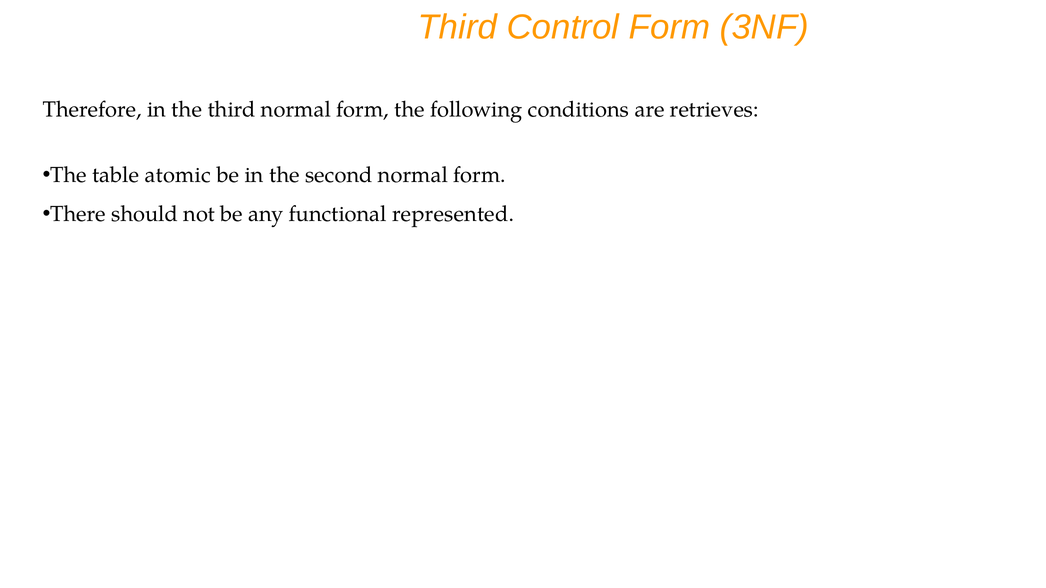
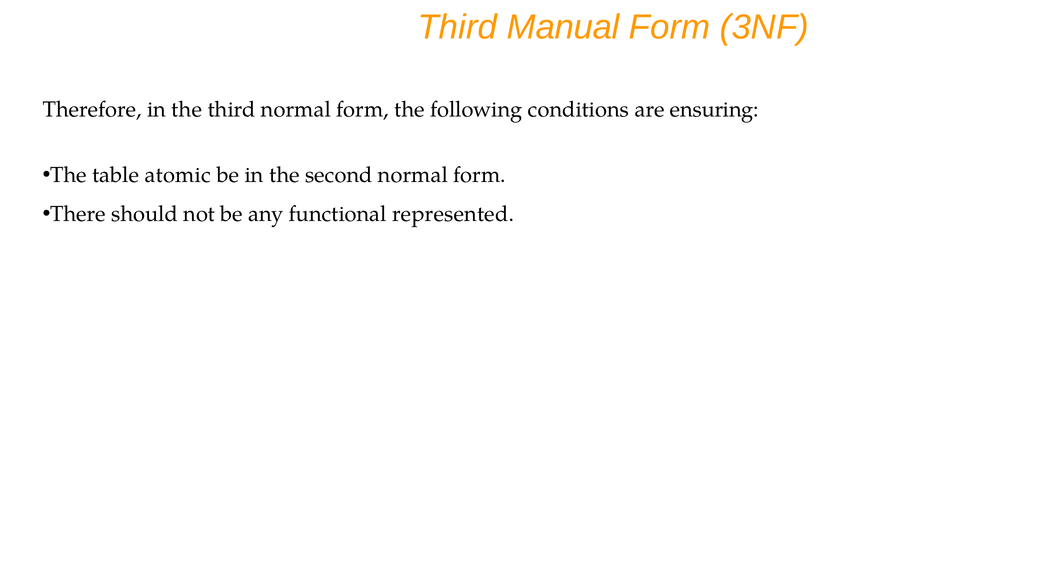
Control: Control -> Manual
retrieves: retrieves -> ensuring
